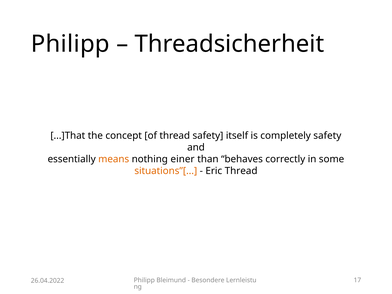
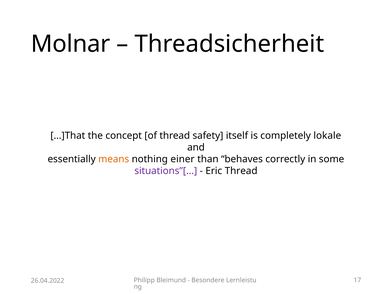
Philipp at (70, 44): Philipp -> Molnar
completely safety: safety -> lokale
situations”[ colour: orange -> purple
